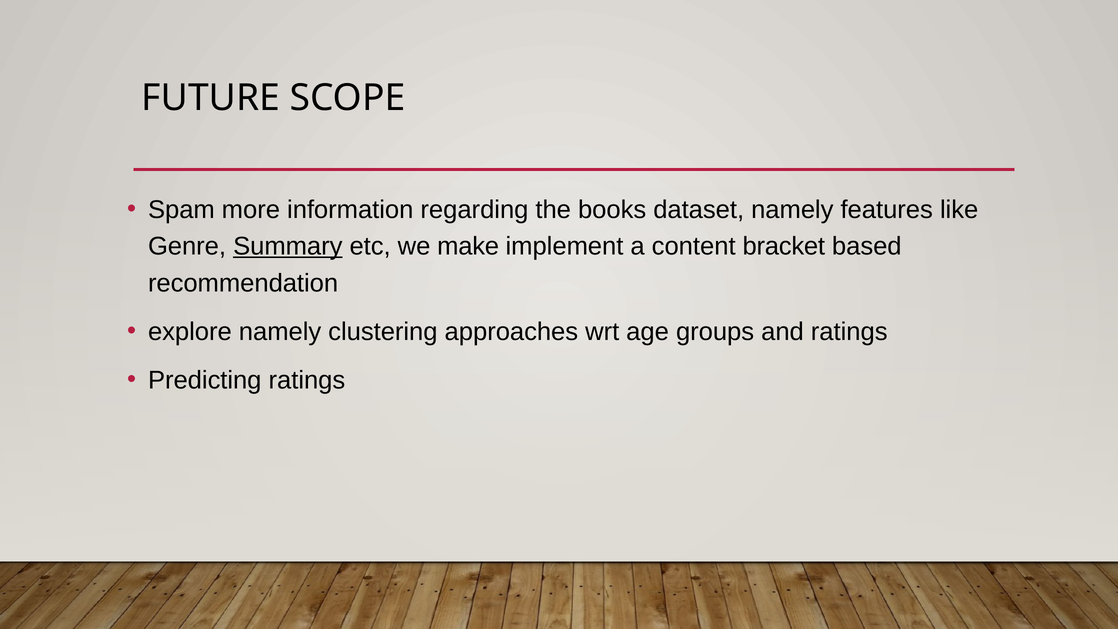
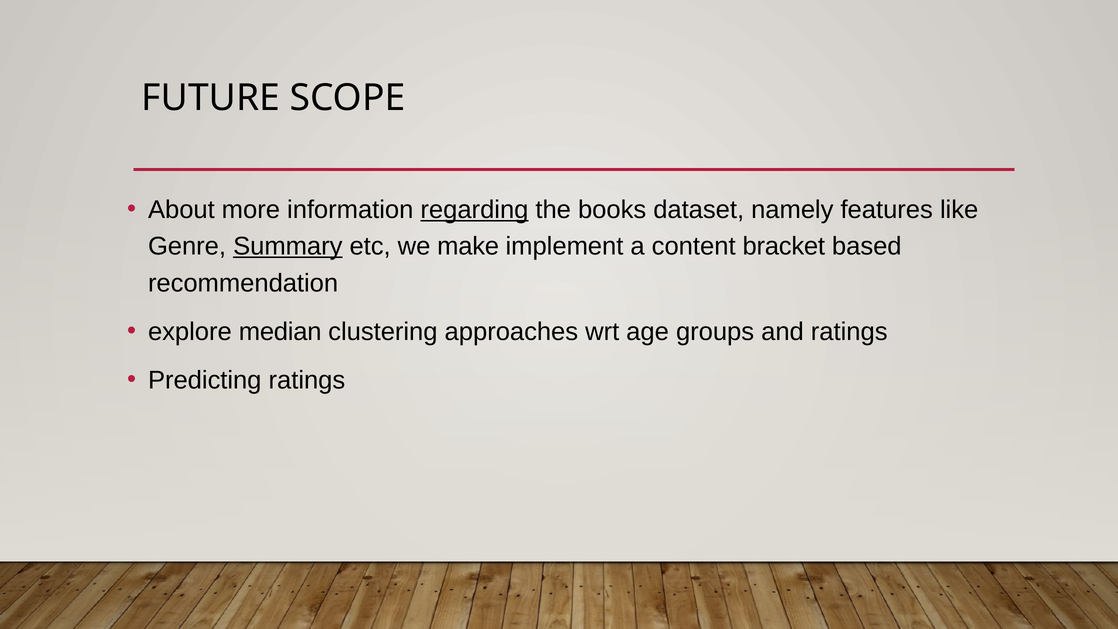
Spam: Spam -> About
regarding underline: none -> present
explore namely: namely -> median
